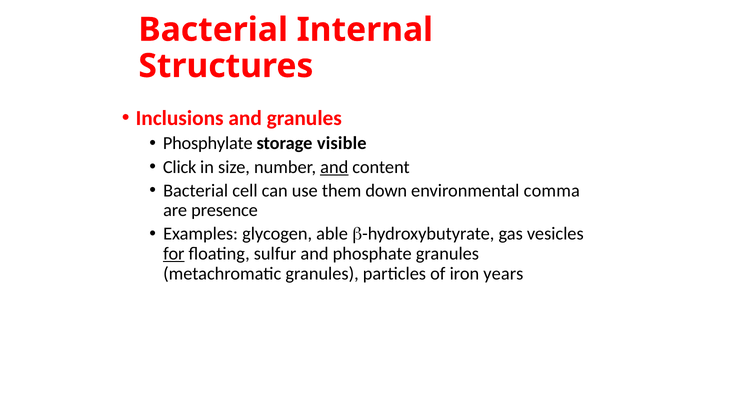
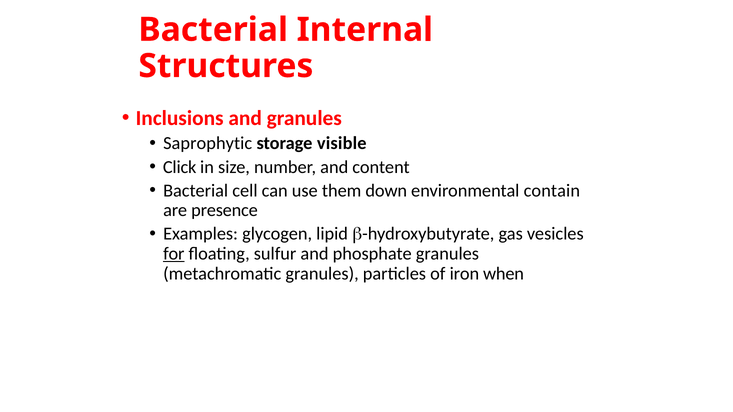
Phosphylate: Phosphylate -> Saprophytic
and at (334, 167) underline: present -> none
comma: comma -> contain
able: able -> lipid
years: years -> when
